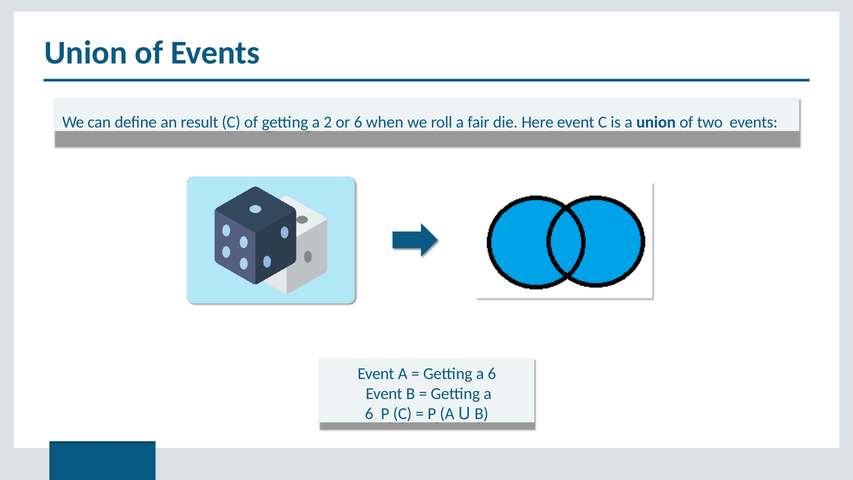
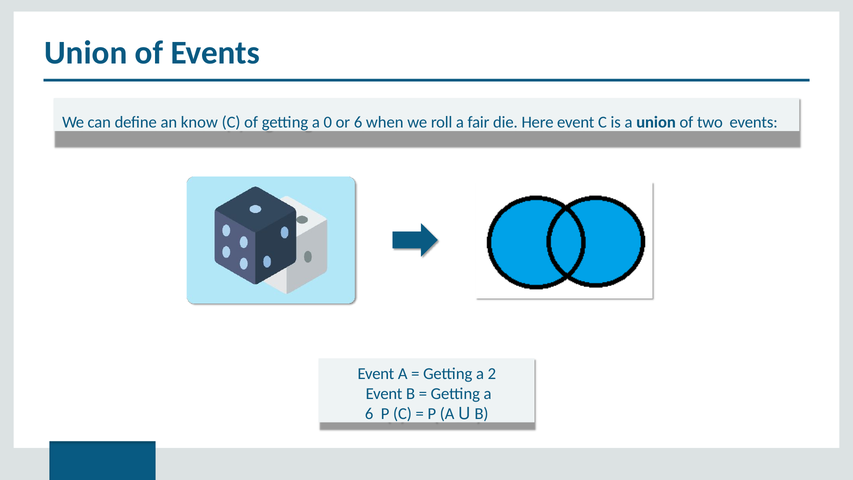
result: result -> know
2: 2 -> 0
6 at (492, 374): 6 -> 2
